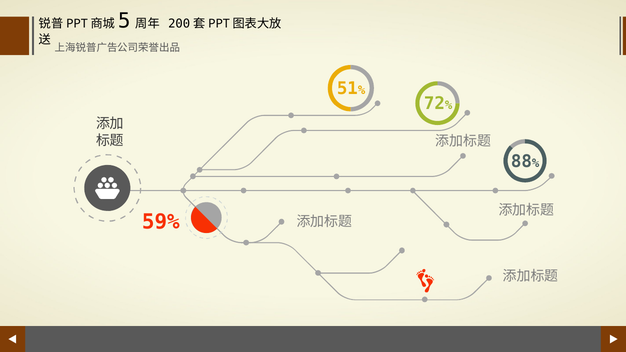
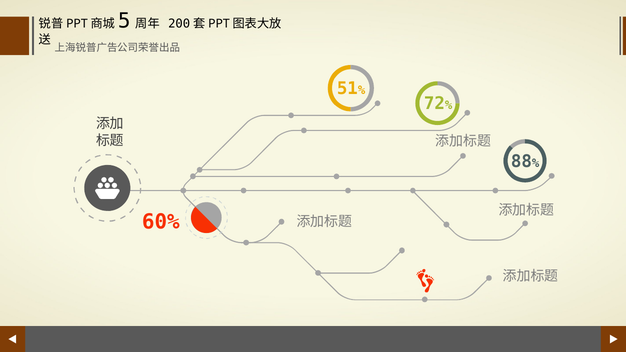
59%: 59% -> 60%
